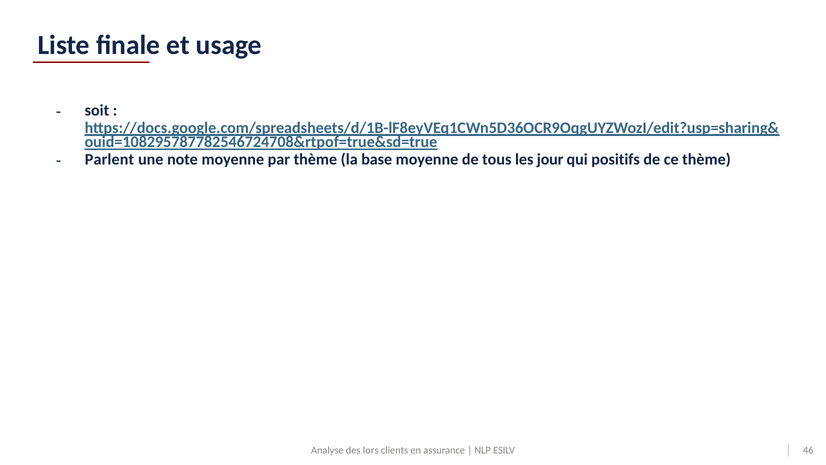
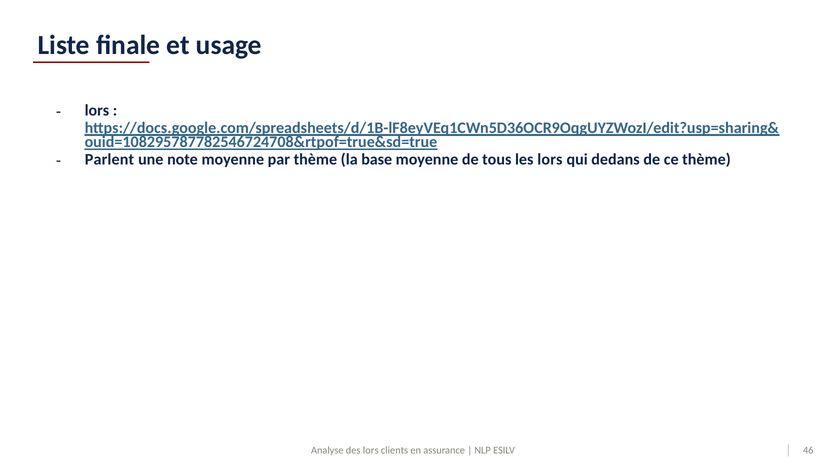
soit at (97, 110): soit -> lors
les jour: jour -> lors
positifs: positifs -> dedans
